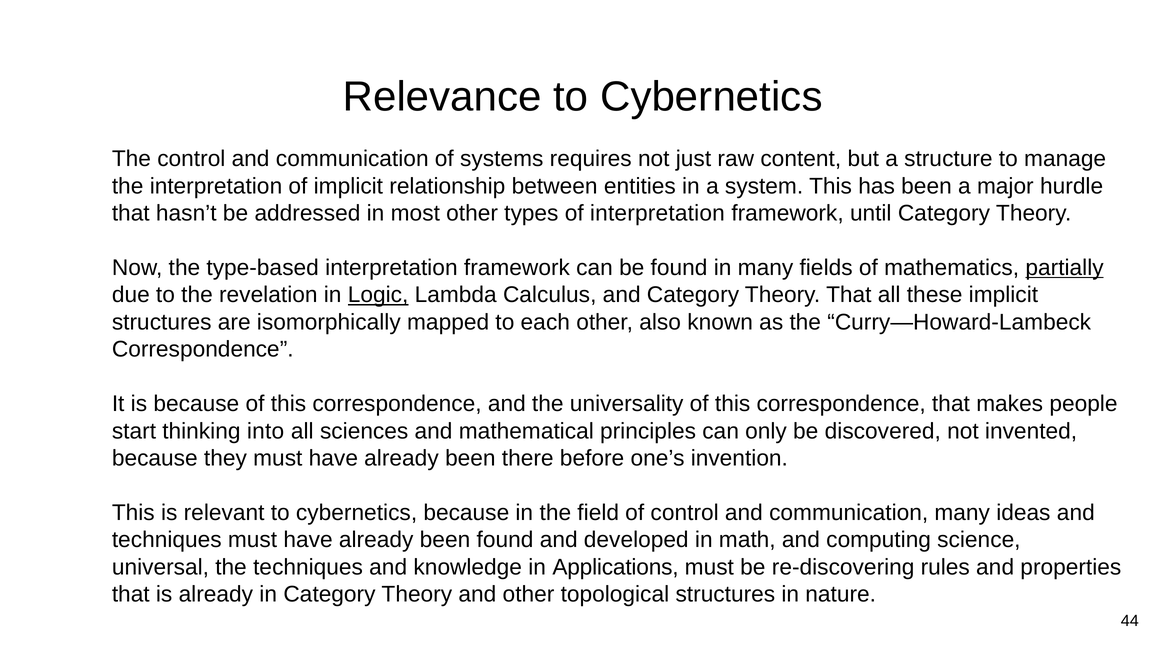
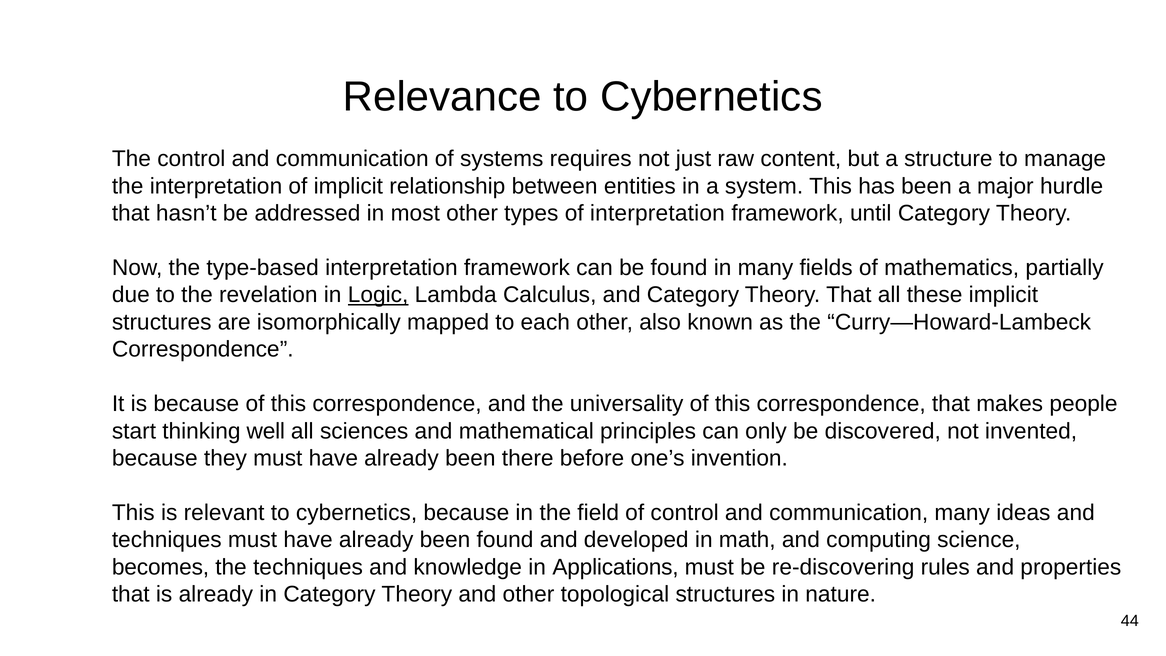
partially underline: present -> none
into: into -> well
universal: universal -> becomes
